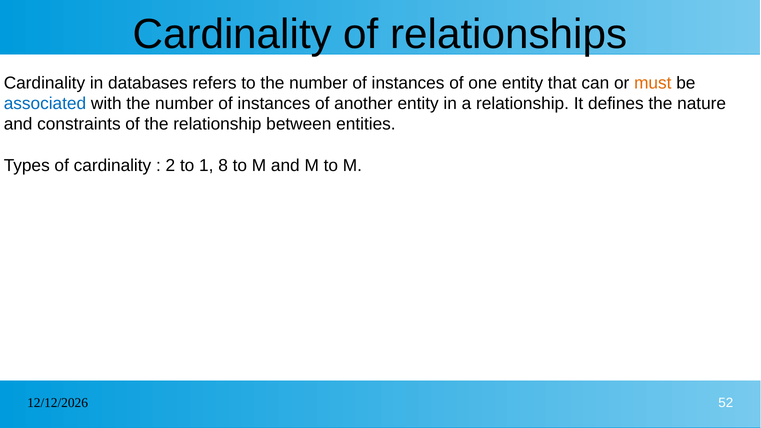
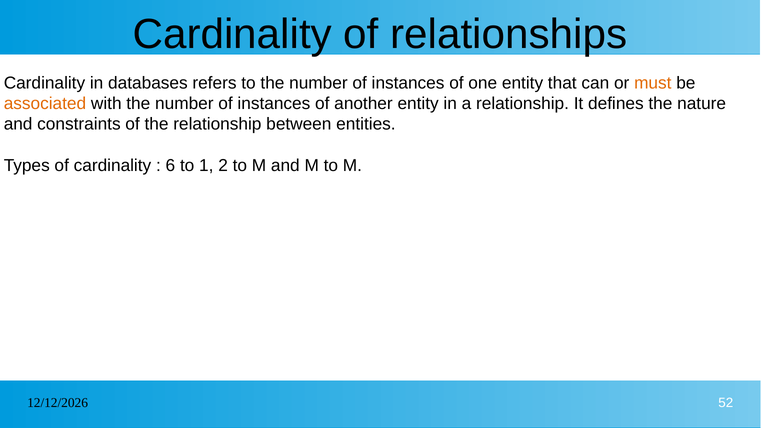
associated colour: blue -> orange
2: 2 -> 6
8: 8 -> 2
